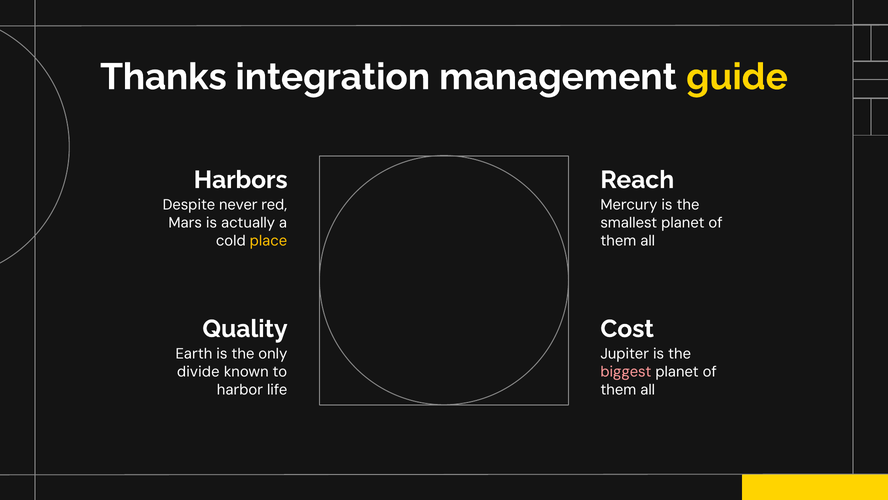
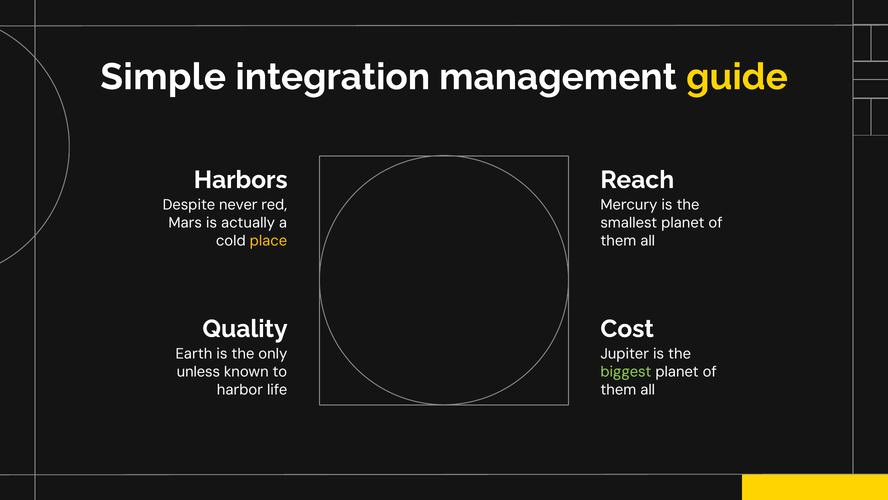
Thanks: Thanks -> Simple
divide: divide -> unless
biggest colour: pink -> light green
